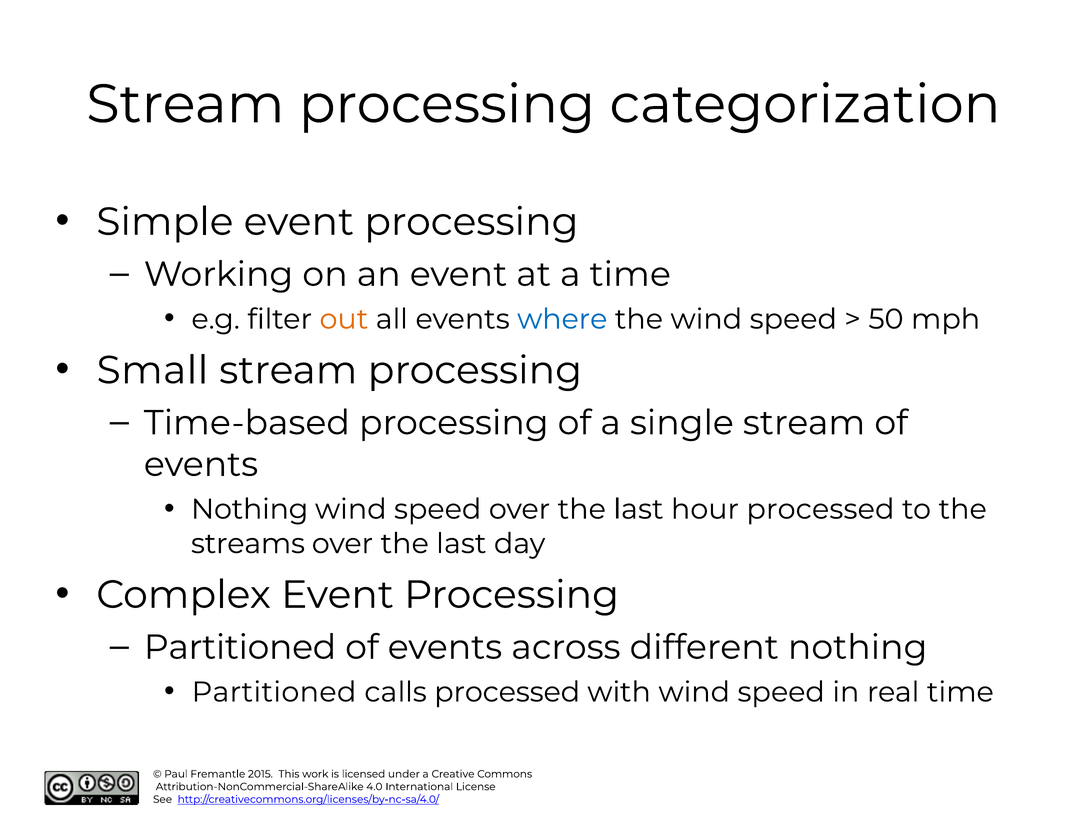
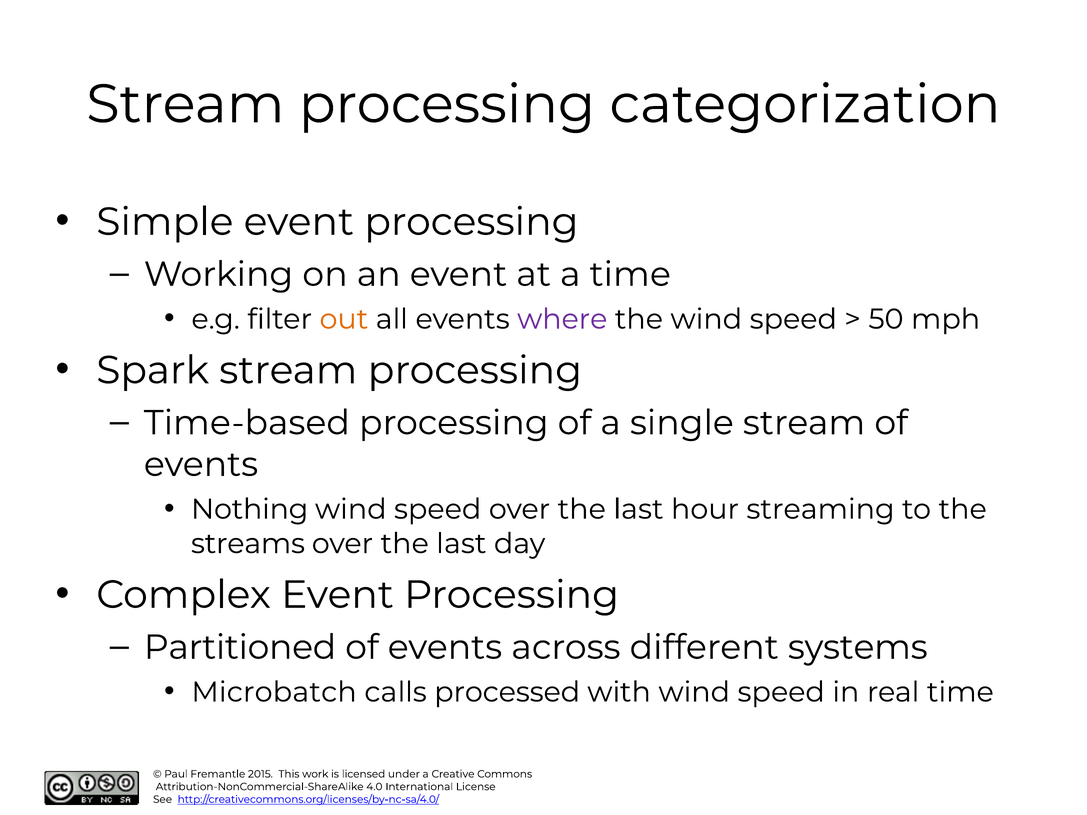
where colour: blue -> purple
Small: Small -> Spark
hour processed: processed -> streaming
different nothing: nothing -> systems
Partitioned at (274, 692): Partitioned -> Microbatch
